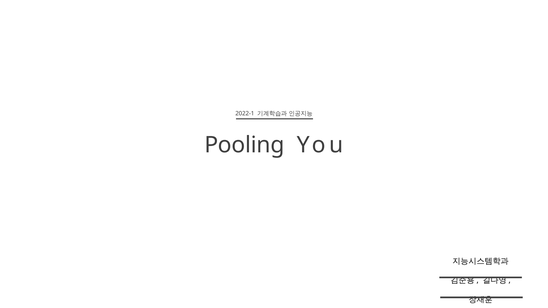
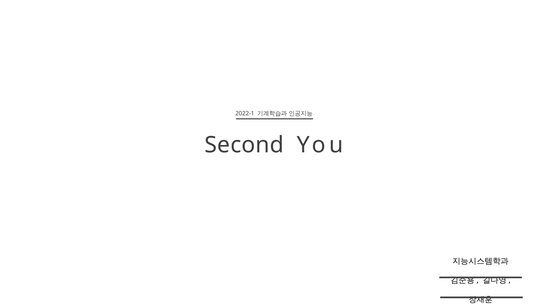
Pooling: Pooling -> Second
